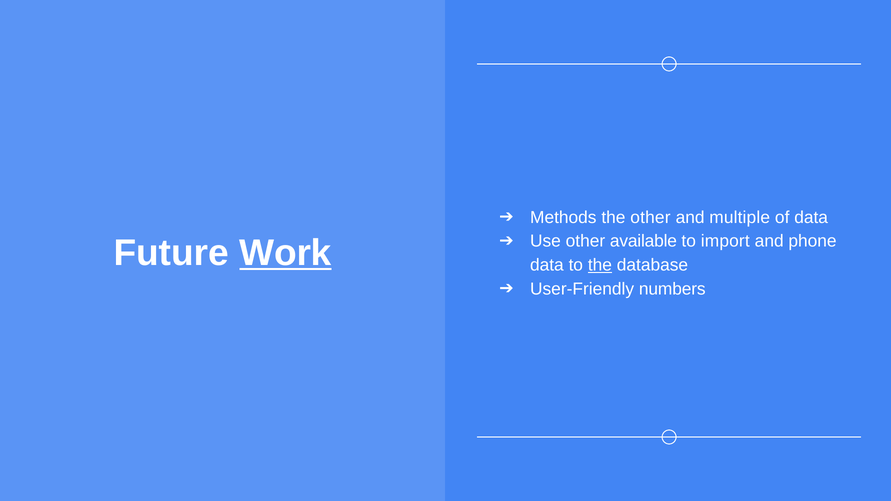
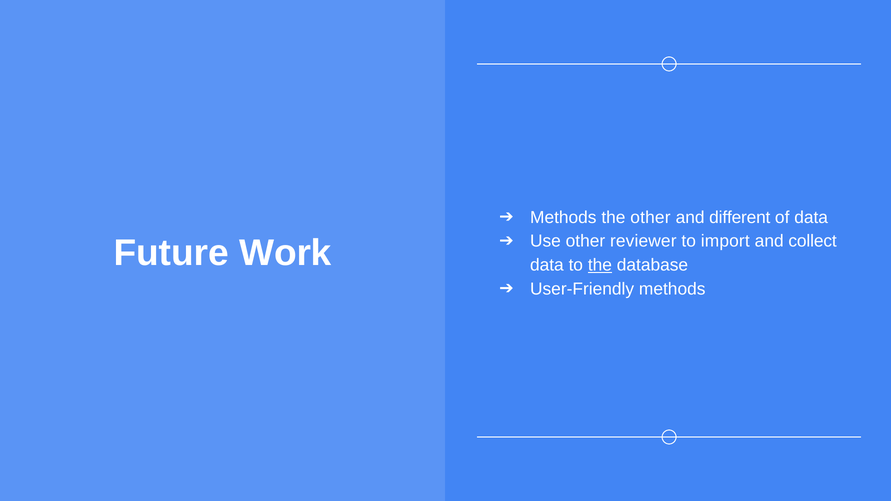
multiple: multiple -> different
available: available -> reviewer
phone: phone -> collect
Work underline: present -> none
User-Friendly numbers: numbers -> methods
